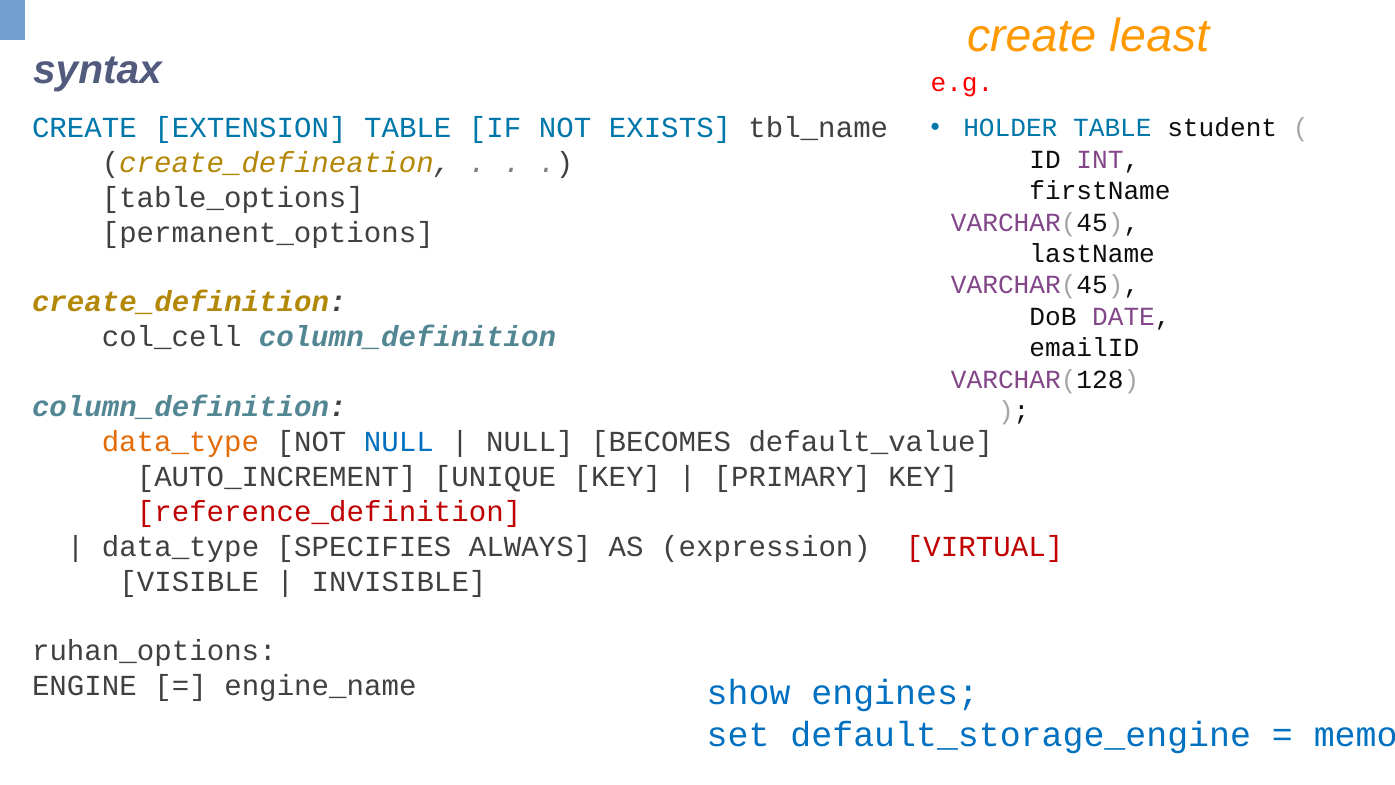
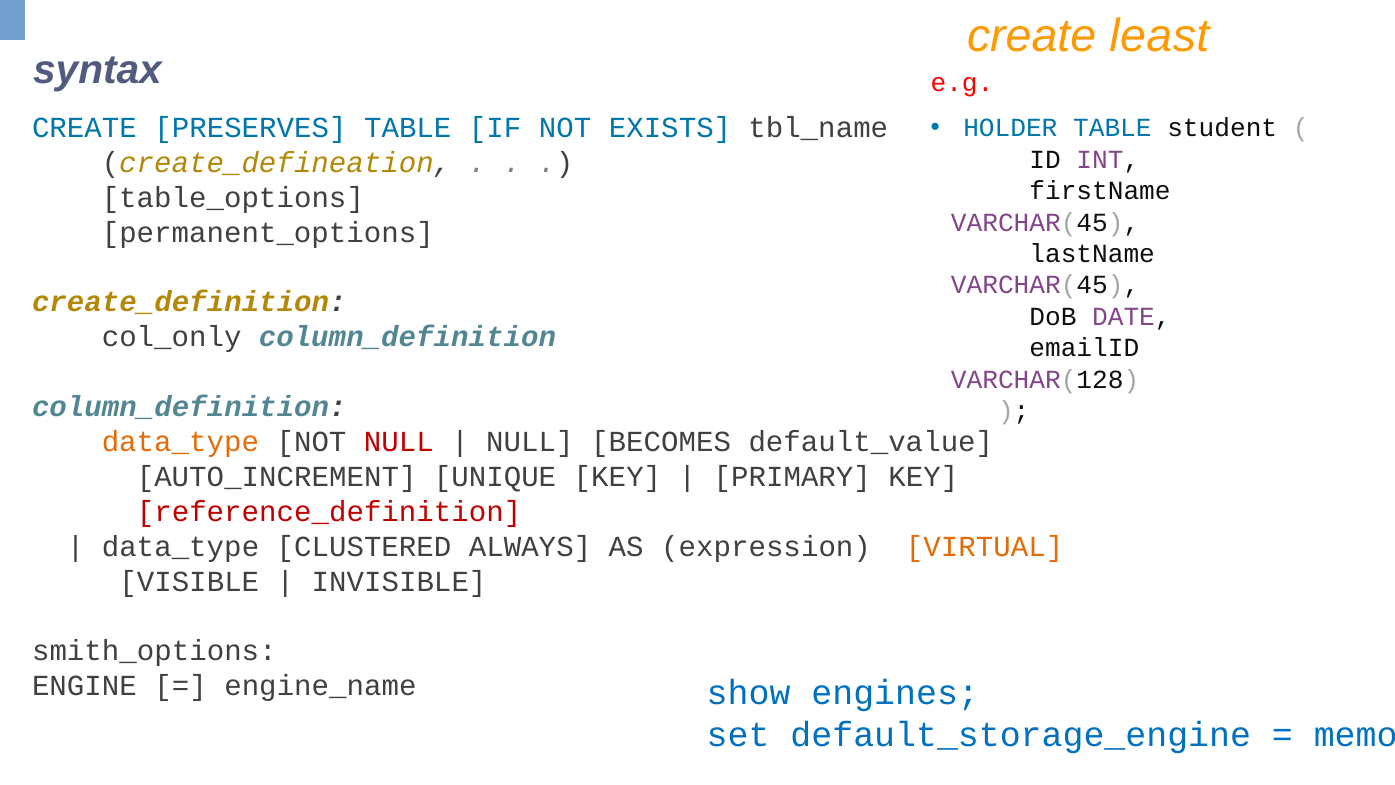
EXTENSION: EXTENSION -> PRESERVES
col_cell: col_cell -> col_only
NULL at (399, 442) colour: blue -> red
SPECIFIES: SPECIFIES -> CLUSTERED
VIRTUAL colour: red -> orange
ruhan_options: ruhan_options -> smith_options
